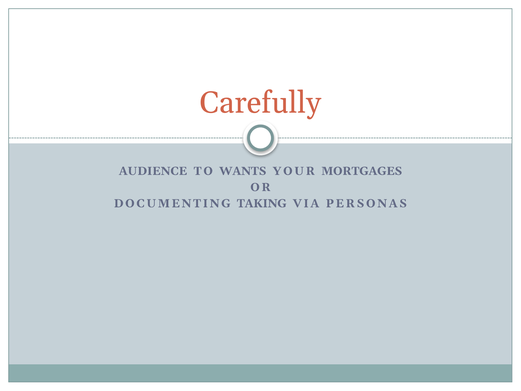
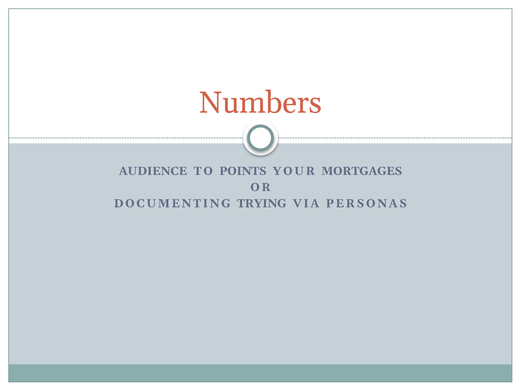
Carefully: Carefully -> Numbers
WANTS: WANTS -> POINTS
TAKING: TAKING -> TRYING
